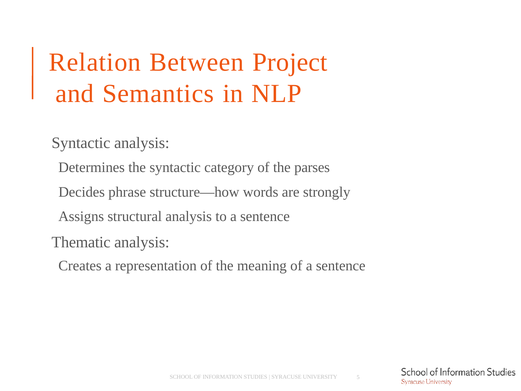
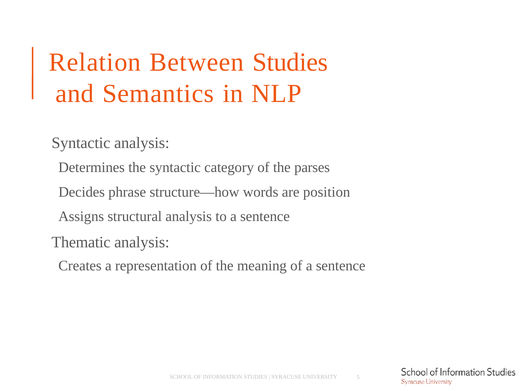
Between Project: Project -> Studies
strongly: strongly -> position
